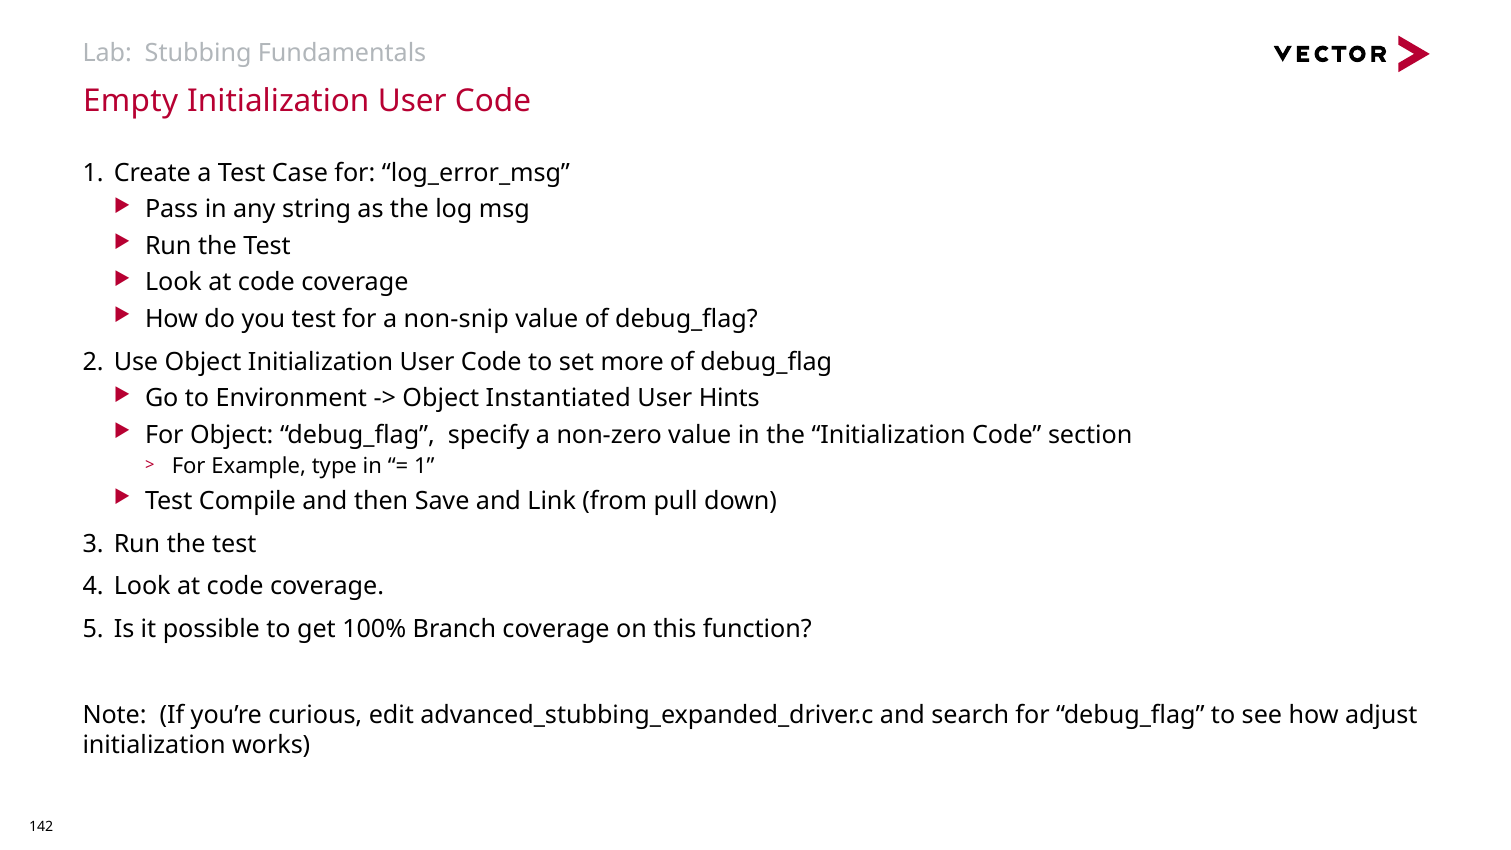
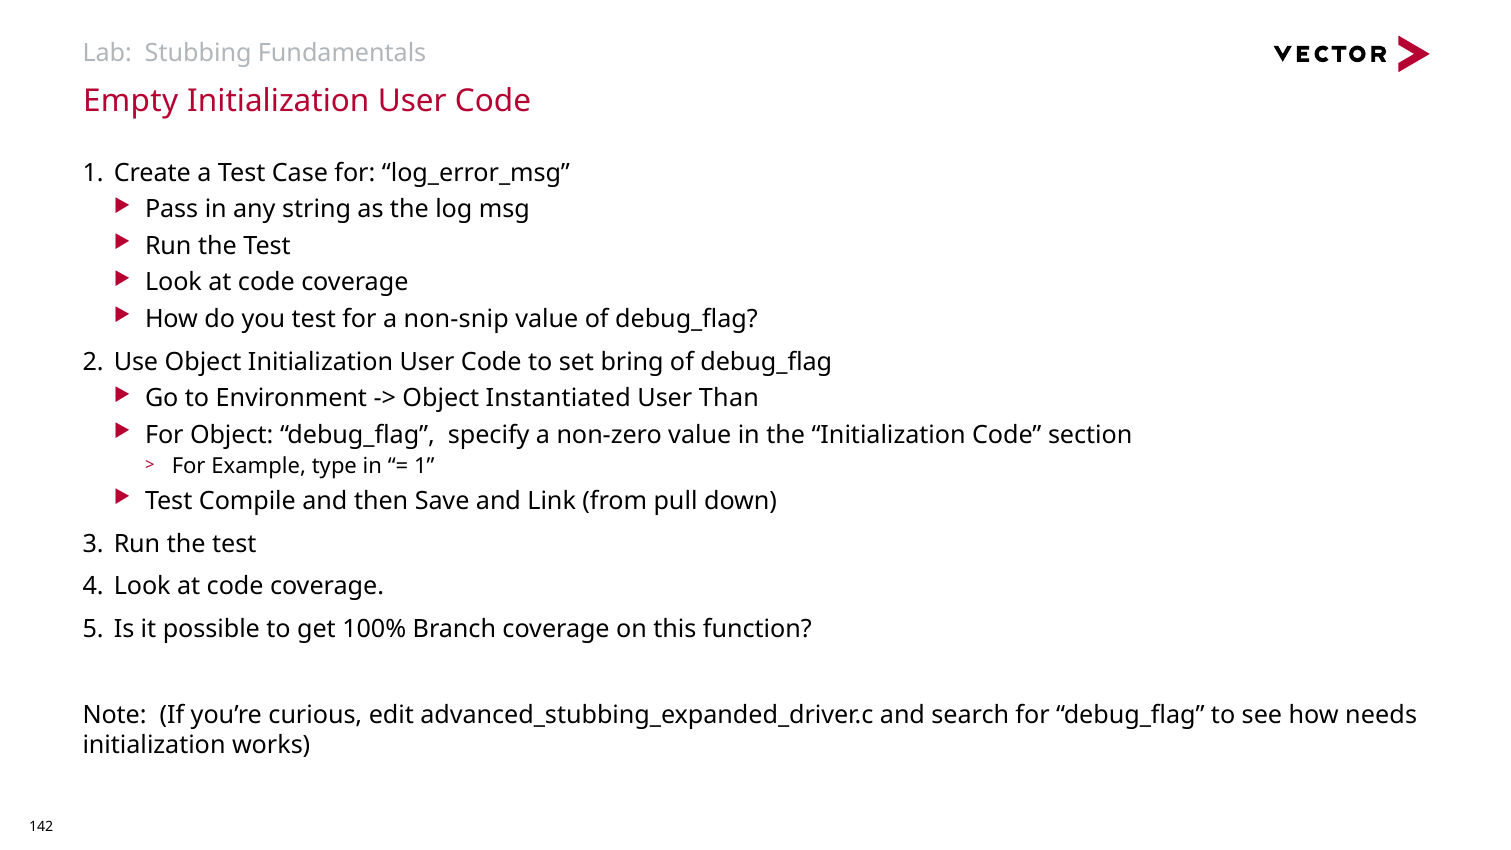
more: more -> bring
Hints: Hints -> Than
adjust: adjust -> needs
